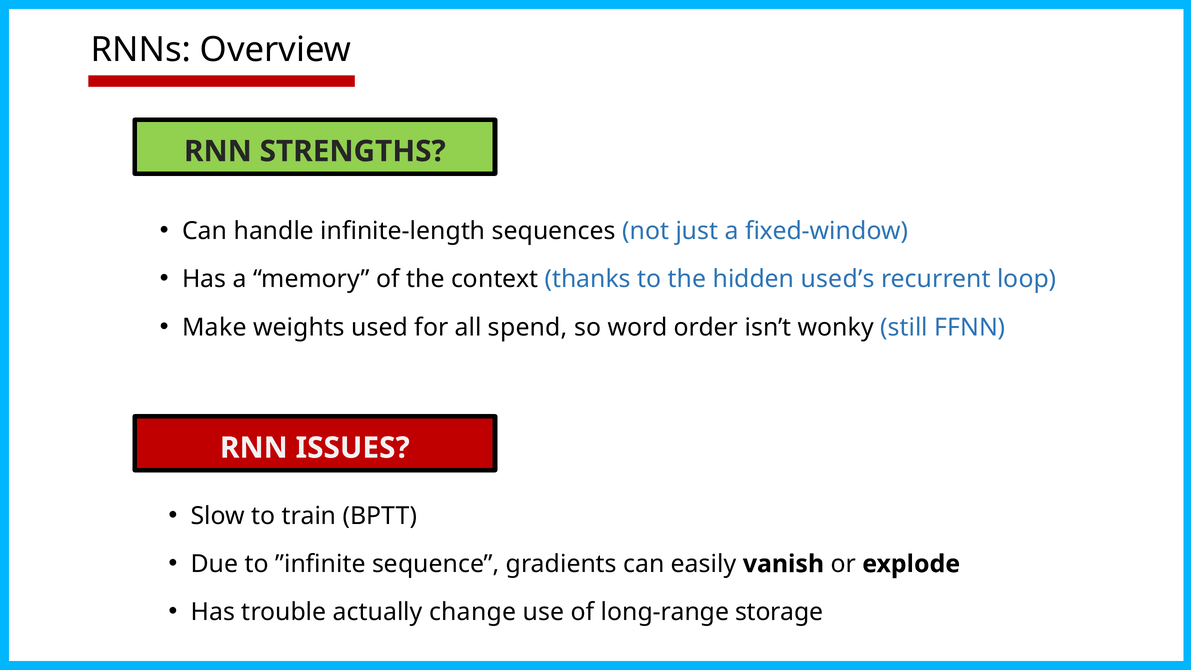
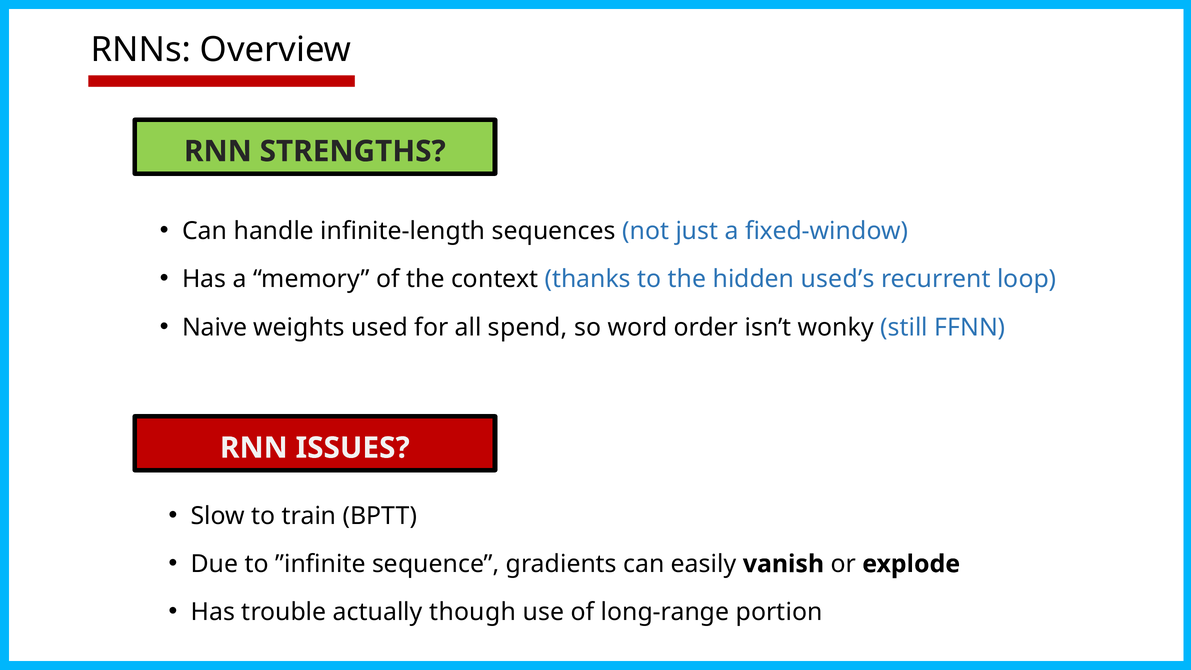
Make: Make -> Naive
change: change -> though
storage: storage -> portion
